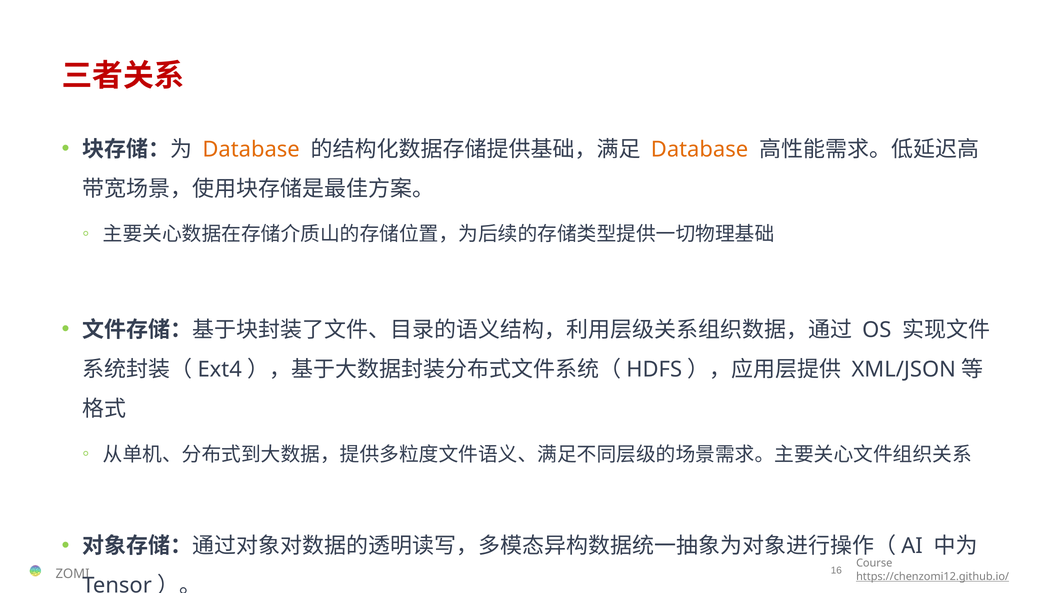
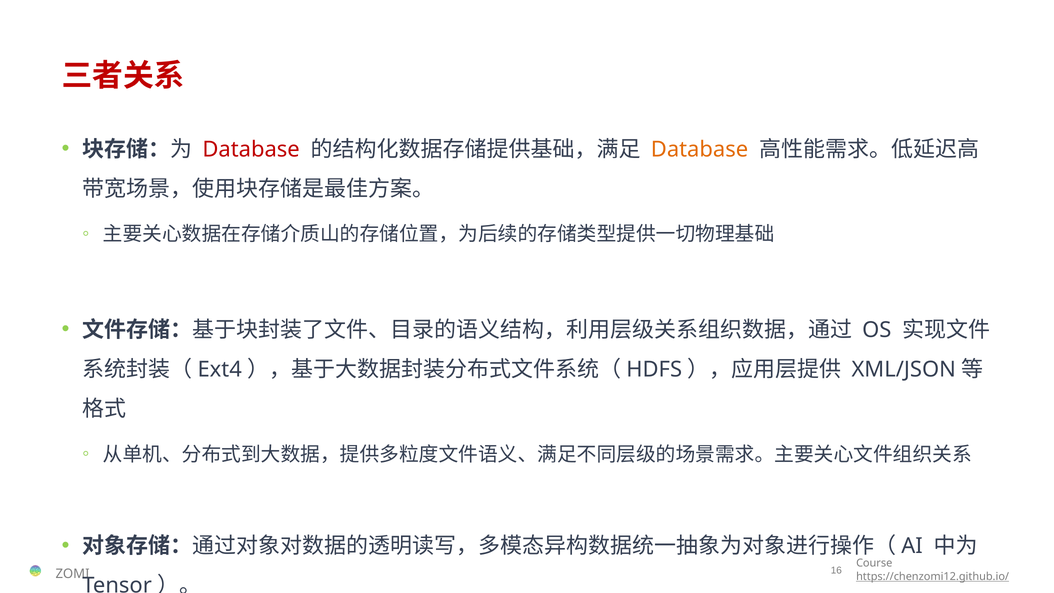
Database at (251, 149) colour: orange -> red
